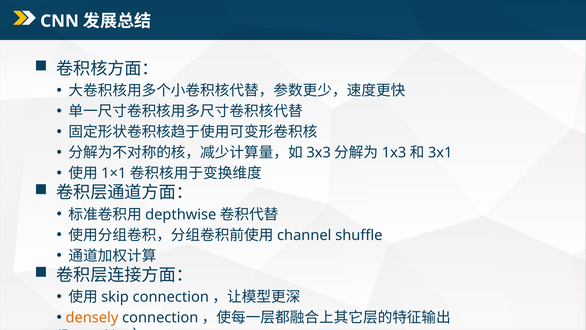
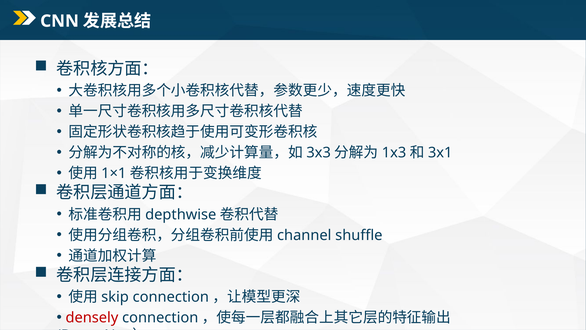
densely colour: orange -> red
